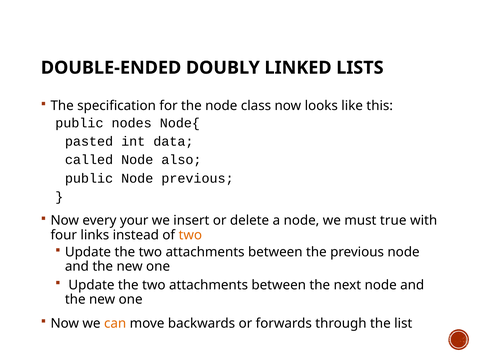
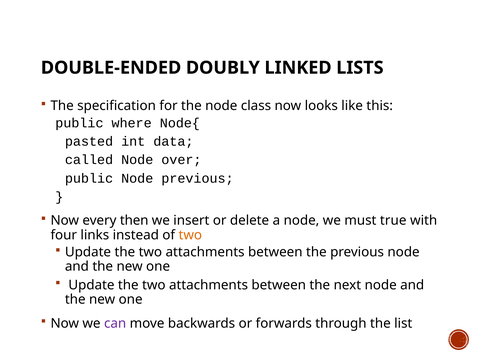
nodes: nodes -> where
also: also -> over
your: your -> then
can colour: orange -> purple
